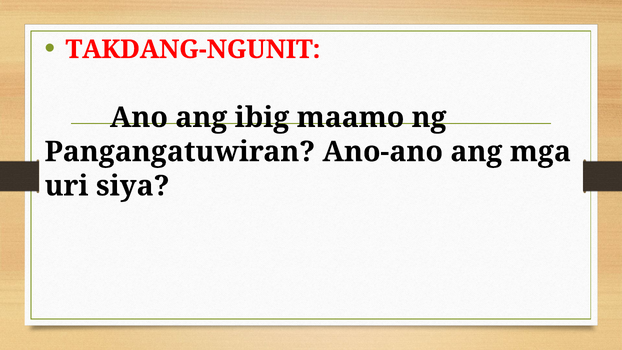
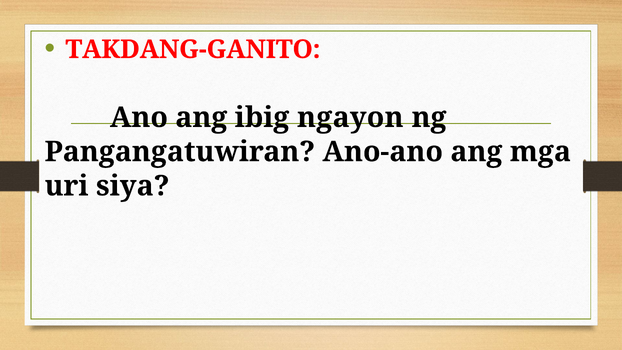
TAKDANG-NGUNIT: TAKDANG-NGUNIT -> TAKDANG-GANITO
maamo: maamo -> ngayon
